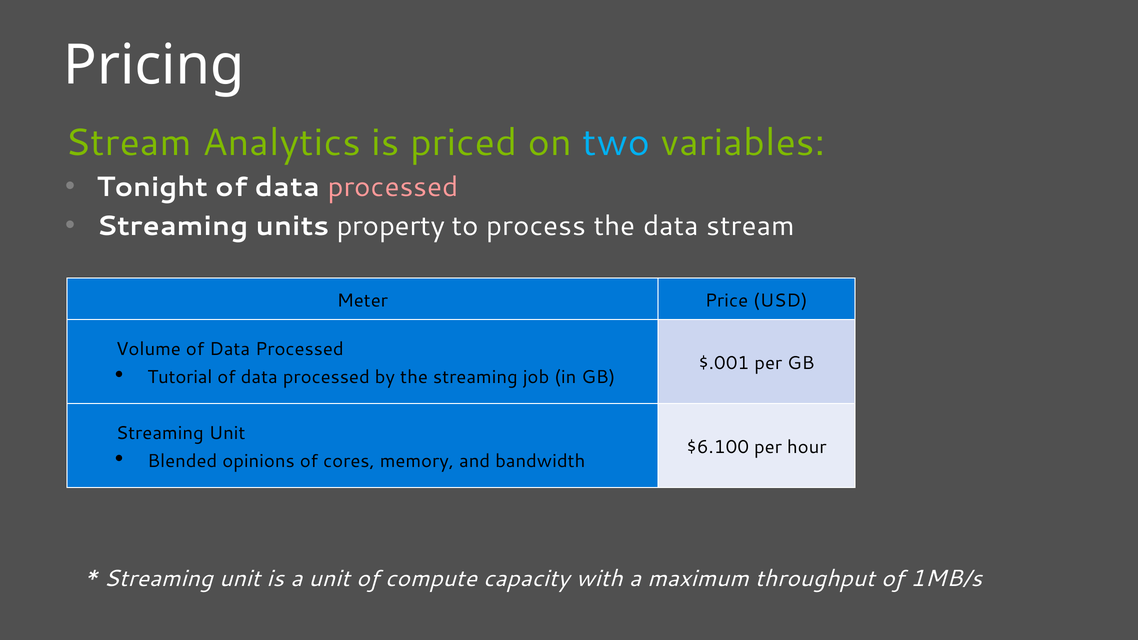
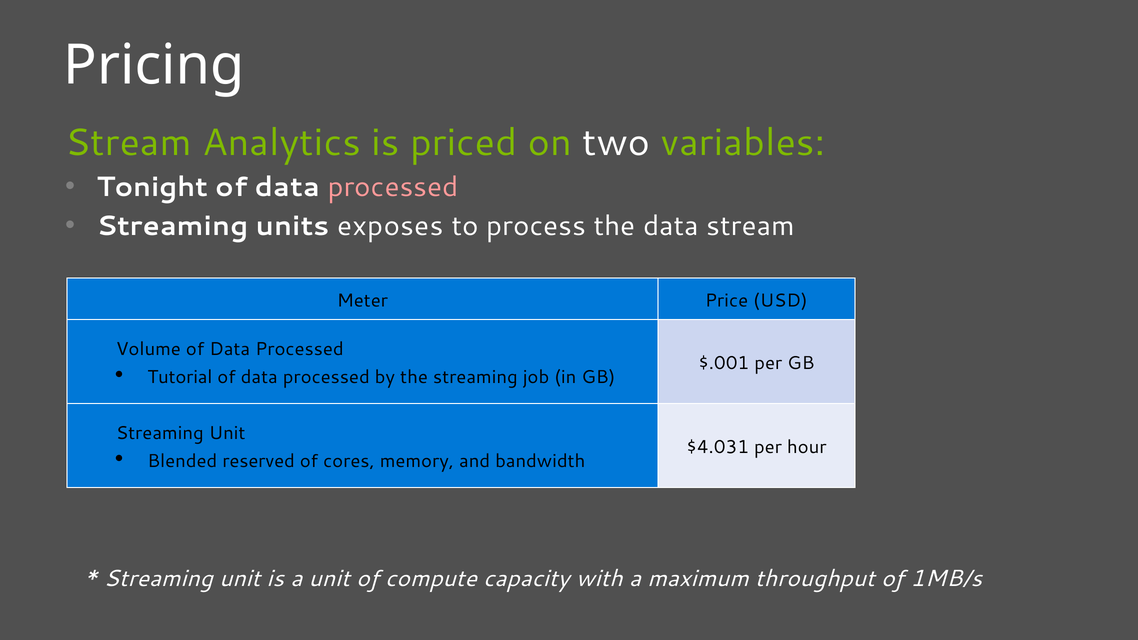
two colour: light blue -> white
property: property -> exposes
$6.100: $6.100 -> $4.031
opinions: opinions -> reserved
